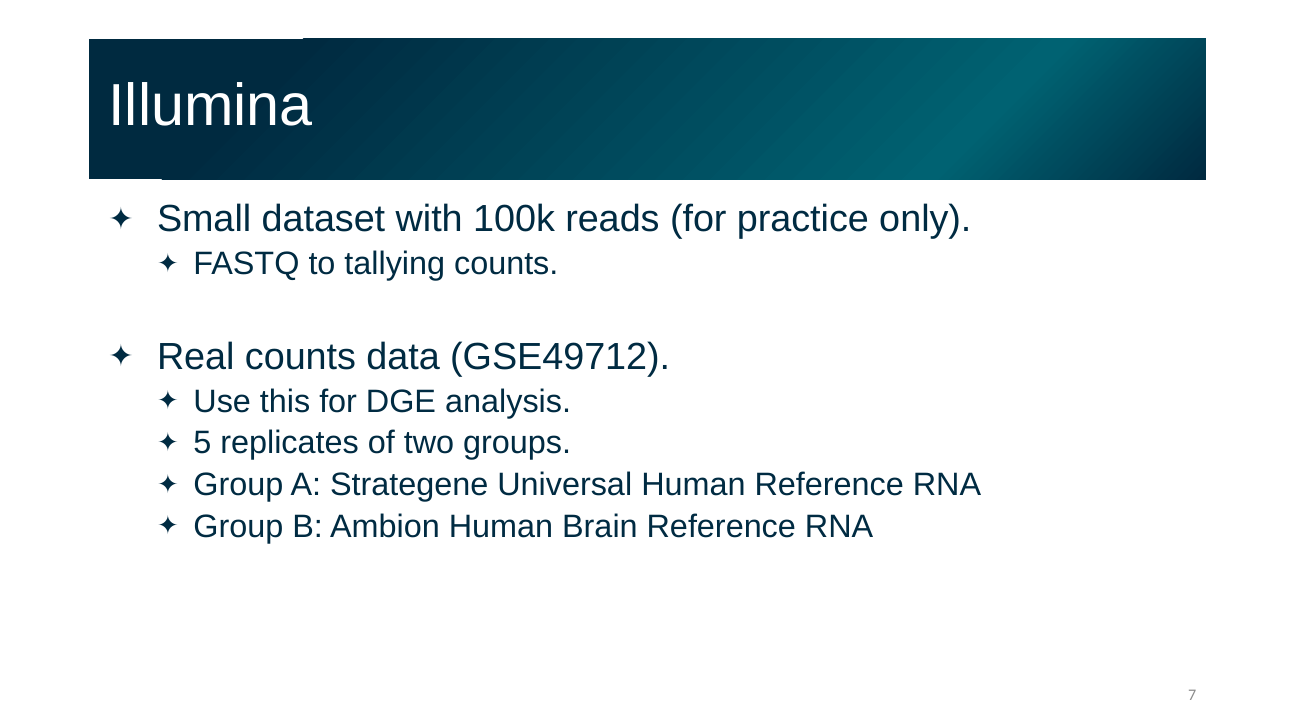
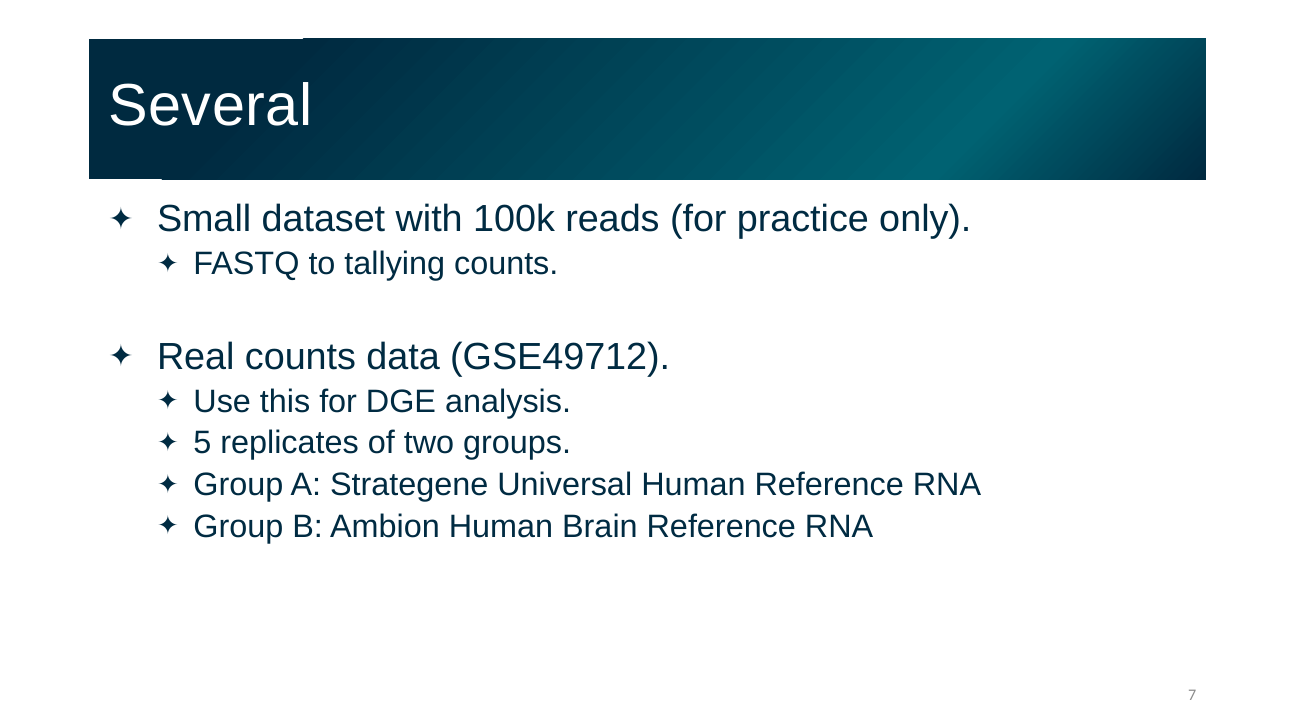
Illumina: Illumina -> Several
